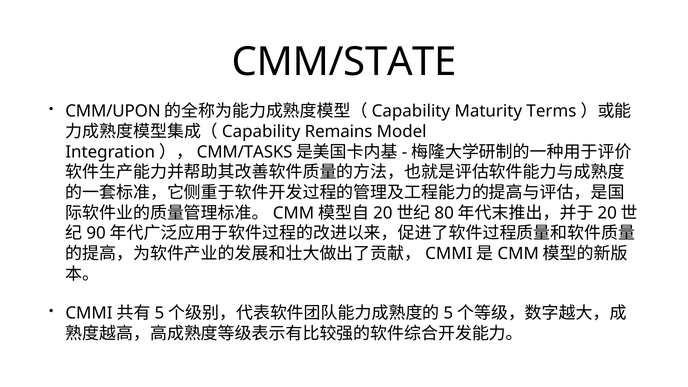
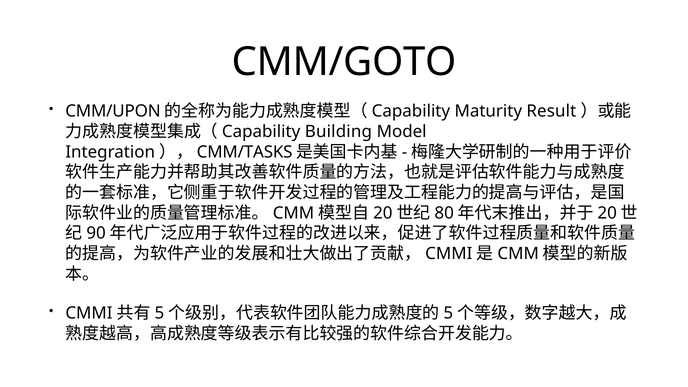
CMM/STATE: CMM/STATE -> CMM/GOTO
Terms: Terms -> Result
Remains: Remains -> Building
